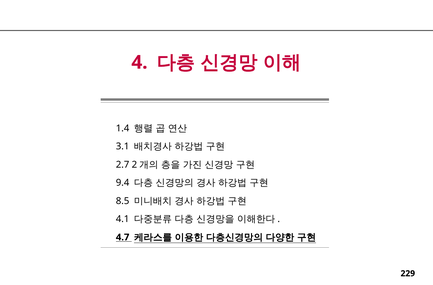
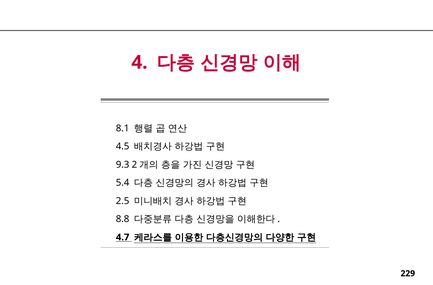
1.4: 1.4 -> 8.1
3.1: 3.1 -> 4.5
2.7: 2.7 -> 9.3
9.4: 9.4 -> 5.4
8.5: 8.5 -> 2.5
4.1: 4.1 -> 8.8
